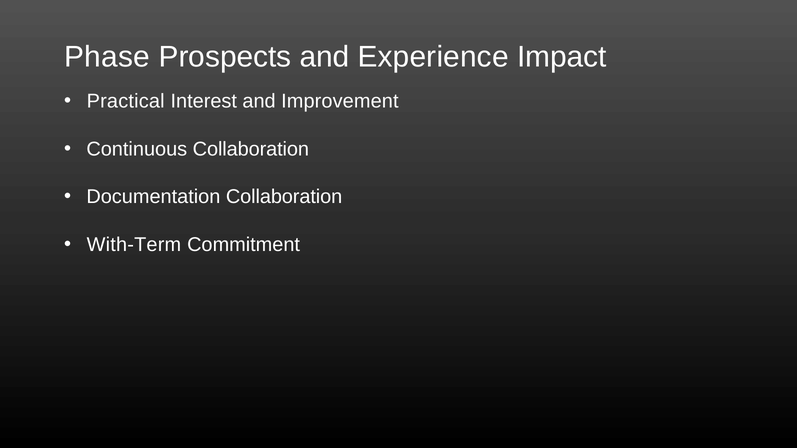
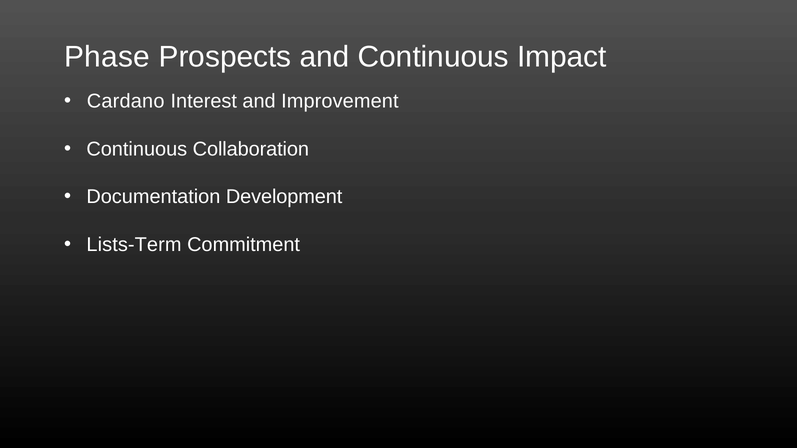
and Experience: Experience -> Continuous
Practical: Practical -> Cardano
Documentation Collaboration: Collaboration -> Development
With-Term: With-Term -> Lists-Term
